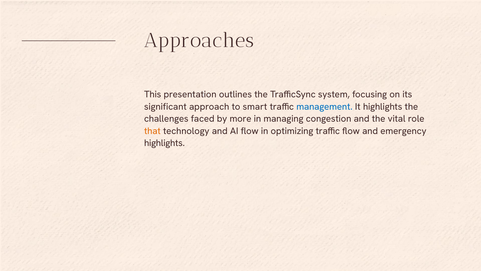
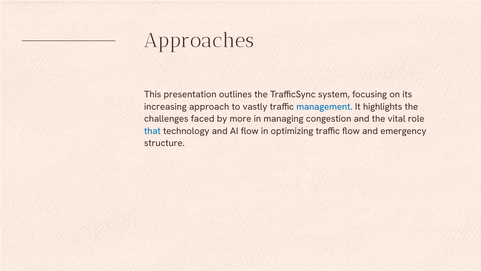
significant: significant -> increasing
smart: smart -> vastly
that colour: orange -> blue
highlights at (164, 143): highlights -> structure
